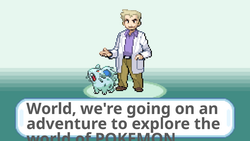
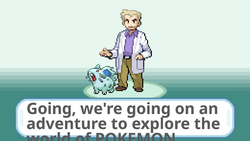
World at (51, 109): World -> Going
